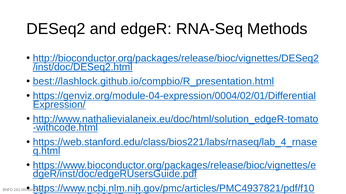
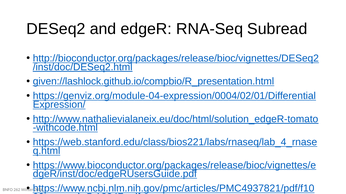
Methods: Methods -> Subread
best://lashlock.github.io/compbio/R_presentation.html: best://lashlock.github.io/compbio/R_presentation.html -> given://lashlock.github.io/compbio/R_presentation.html
